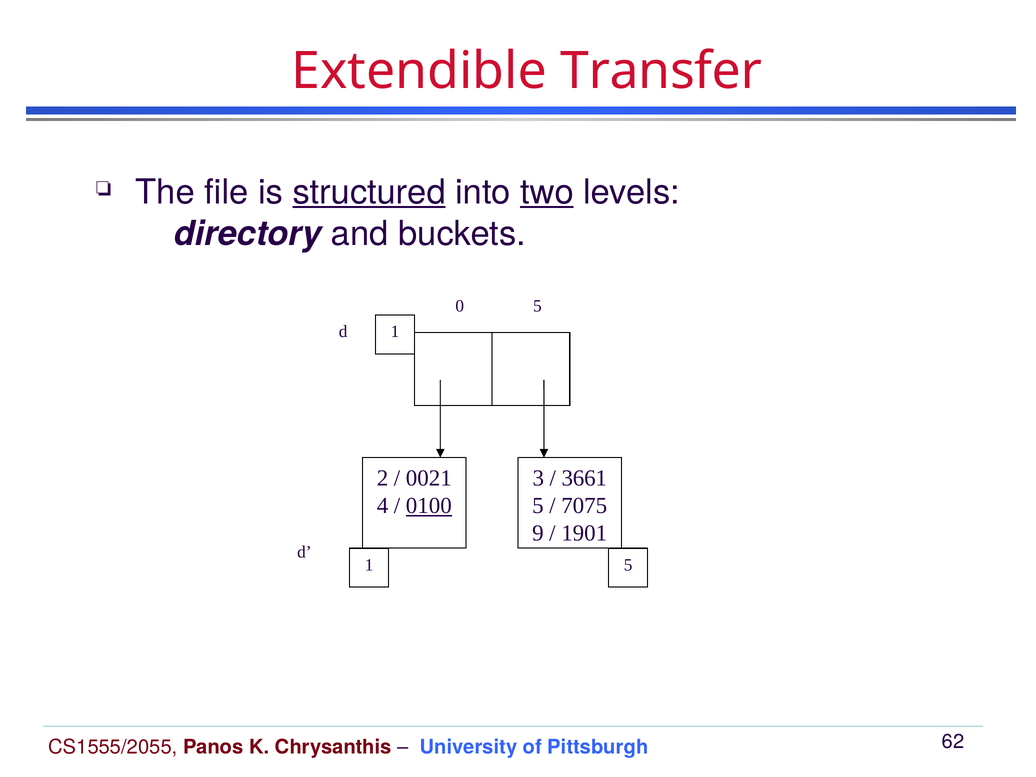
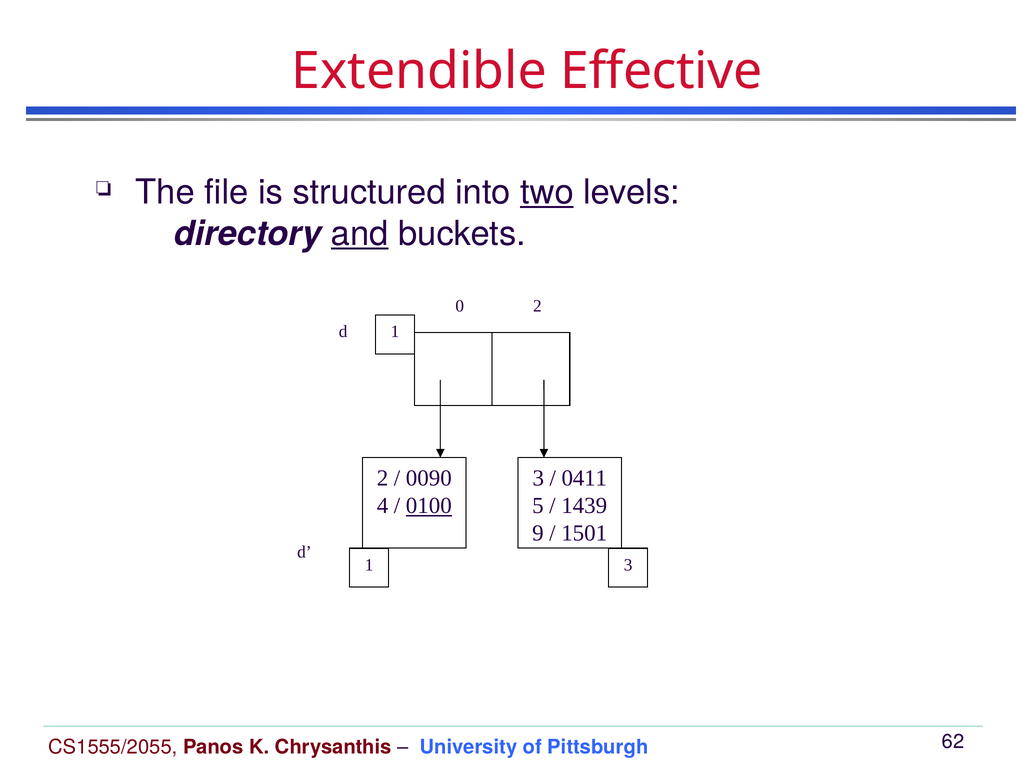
Transfer: Transfer -> Effective
structured underline: present -> none
and underline: none -> present
0 5: 5 -> 2
0021: 0021 -> 0090
3661: 3661 -> 0411
7075: 7075 -> 1439
1901: 1901 -> 1501
1 5: 5 -> 3
